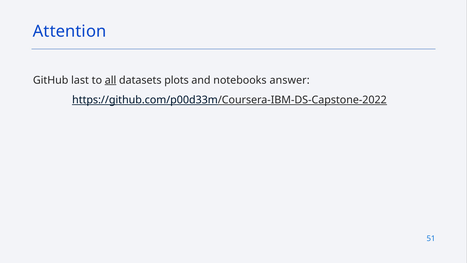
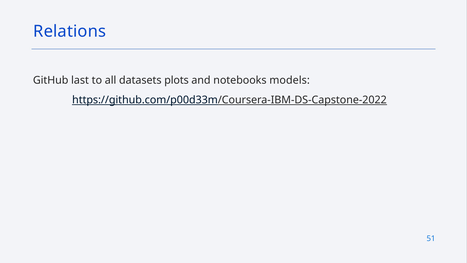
Attention: Attention -> Relations
all underline: present -> none
answer: answer -> models
